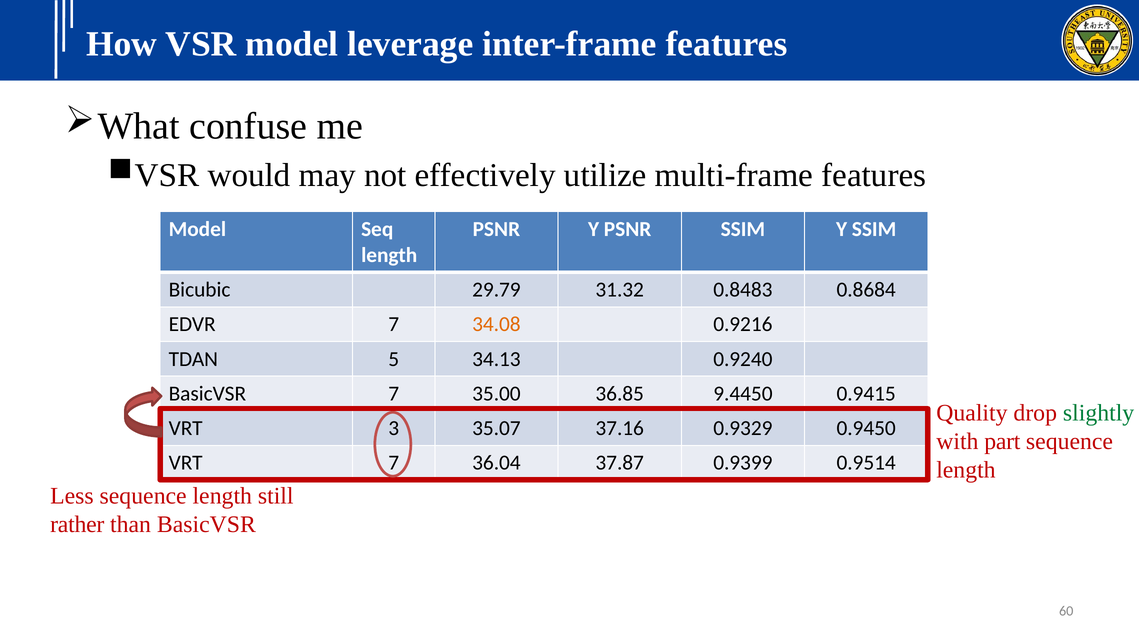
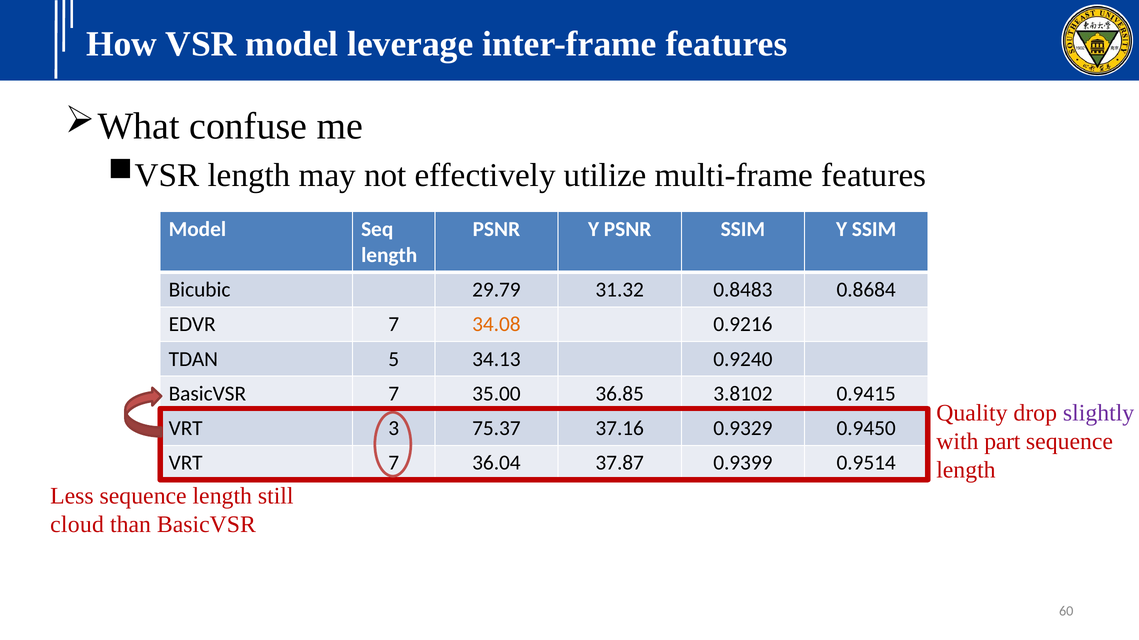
would at (249, 175): would -> length
9.4450: 9.4450 -> 3.8102
slightly colour: green -> purple
35.07: 35.07 -> 75.37
rather: rather -> cloud
